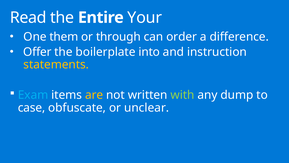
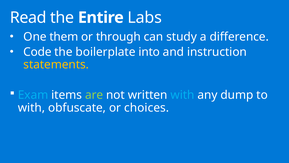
Your: Your -> Labs
order: order -> study
Offer: Offer -> Code
are colour: yellow -> light green
with at (182, 95) colour: light green -> light blue
case at (32, 107): case -> with
unclear: unclear -> choices
